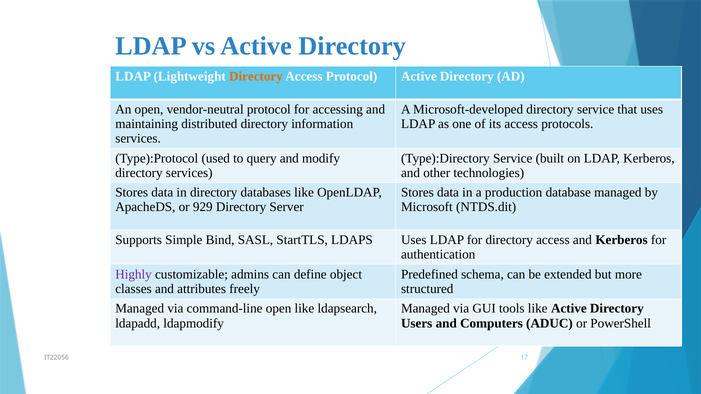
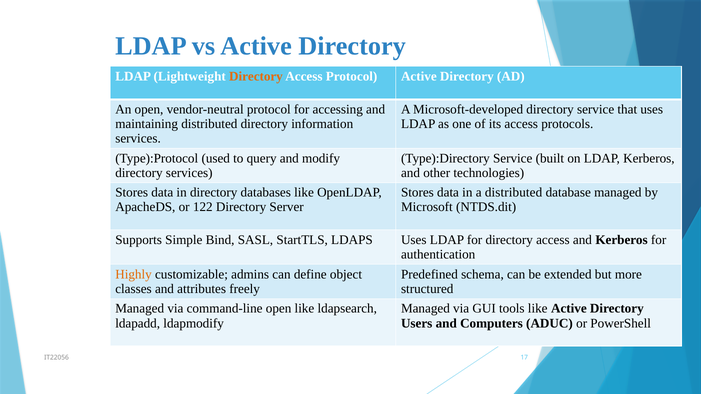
a production: production -> distributed
929: 929 -> 122
Highly colour: purple -> orange
